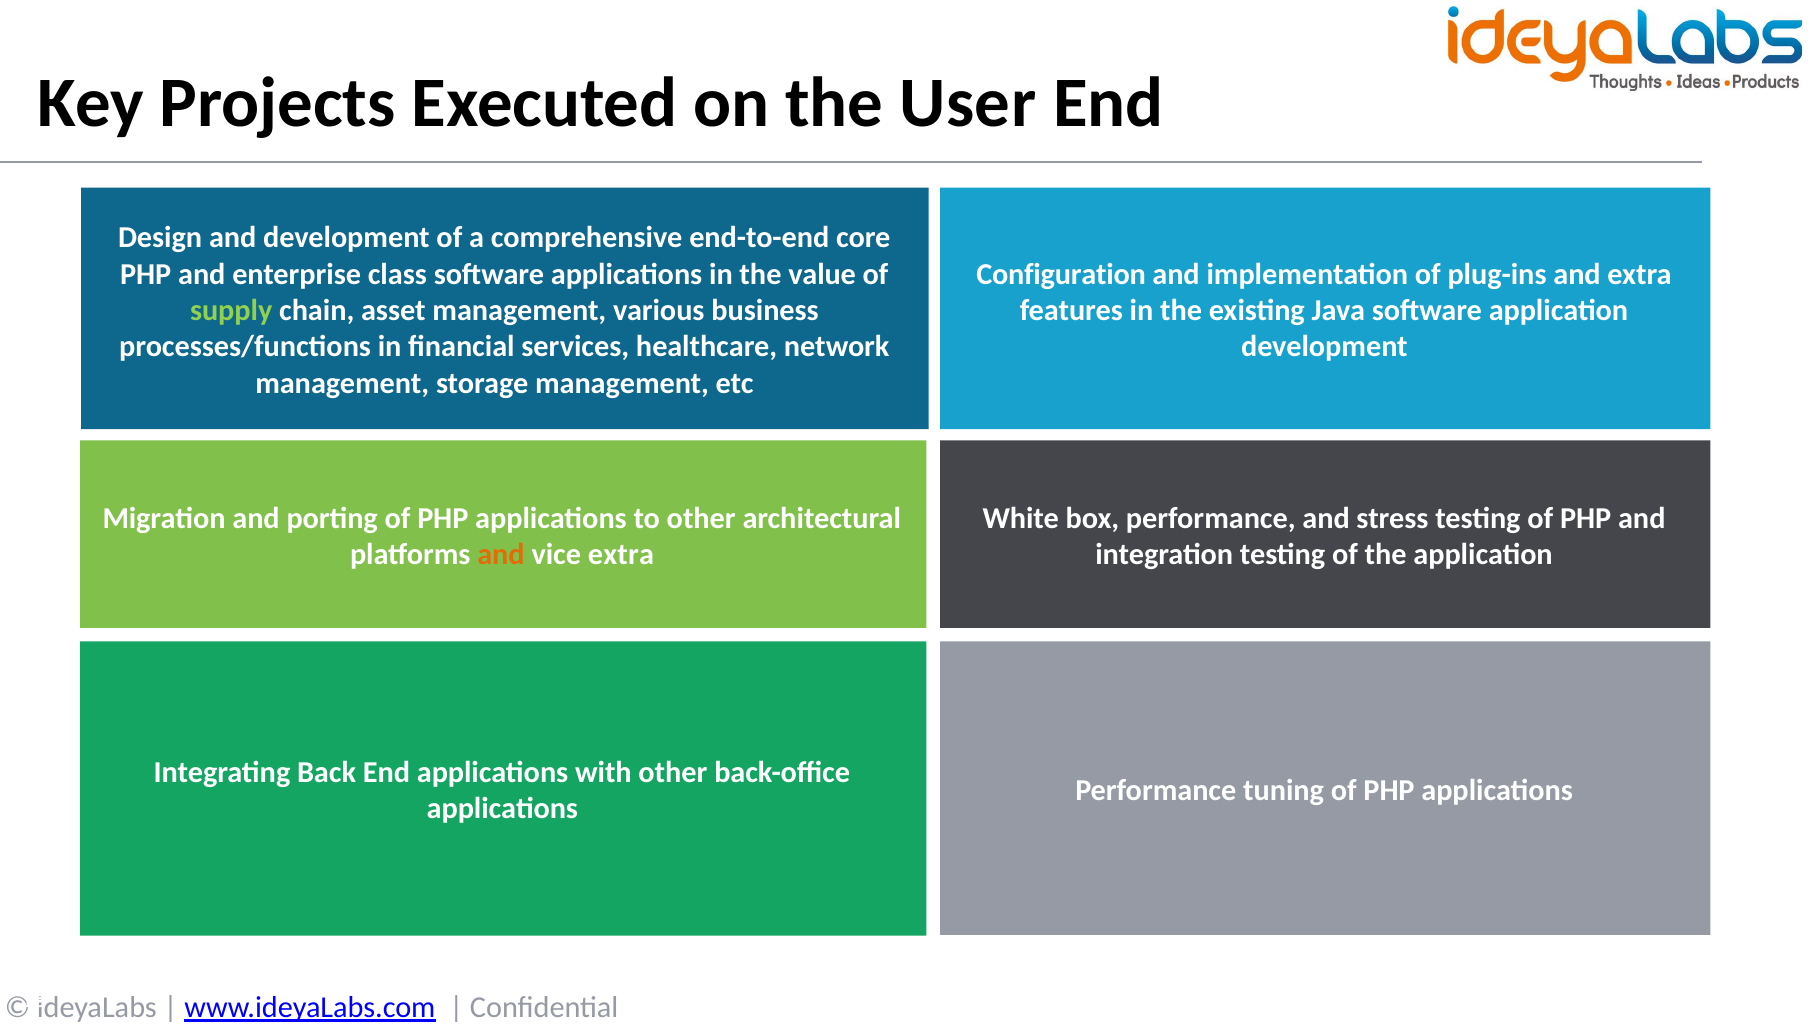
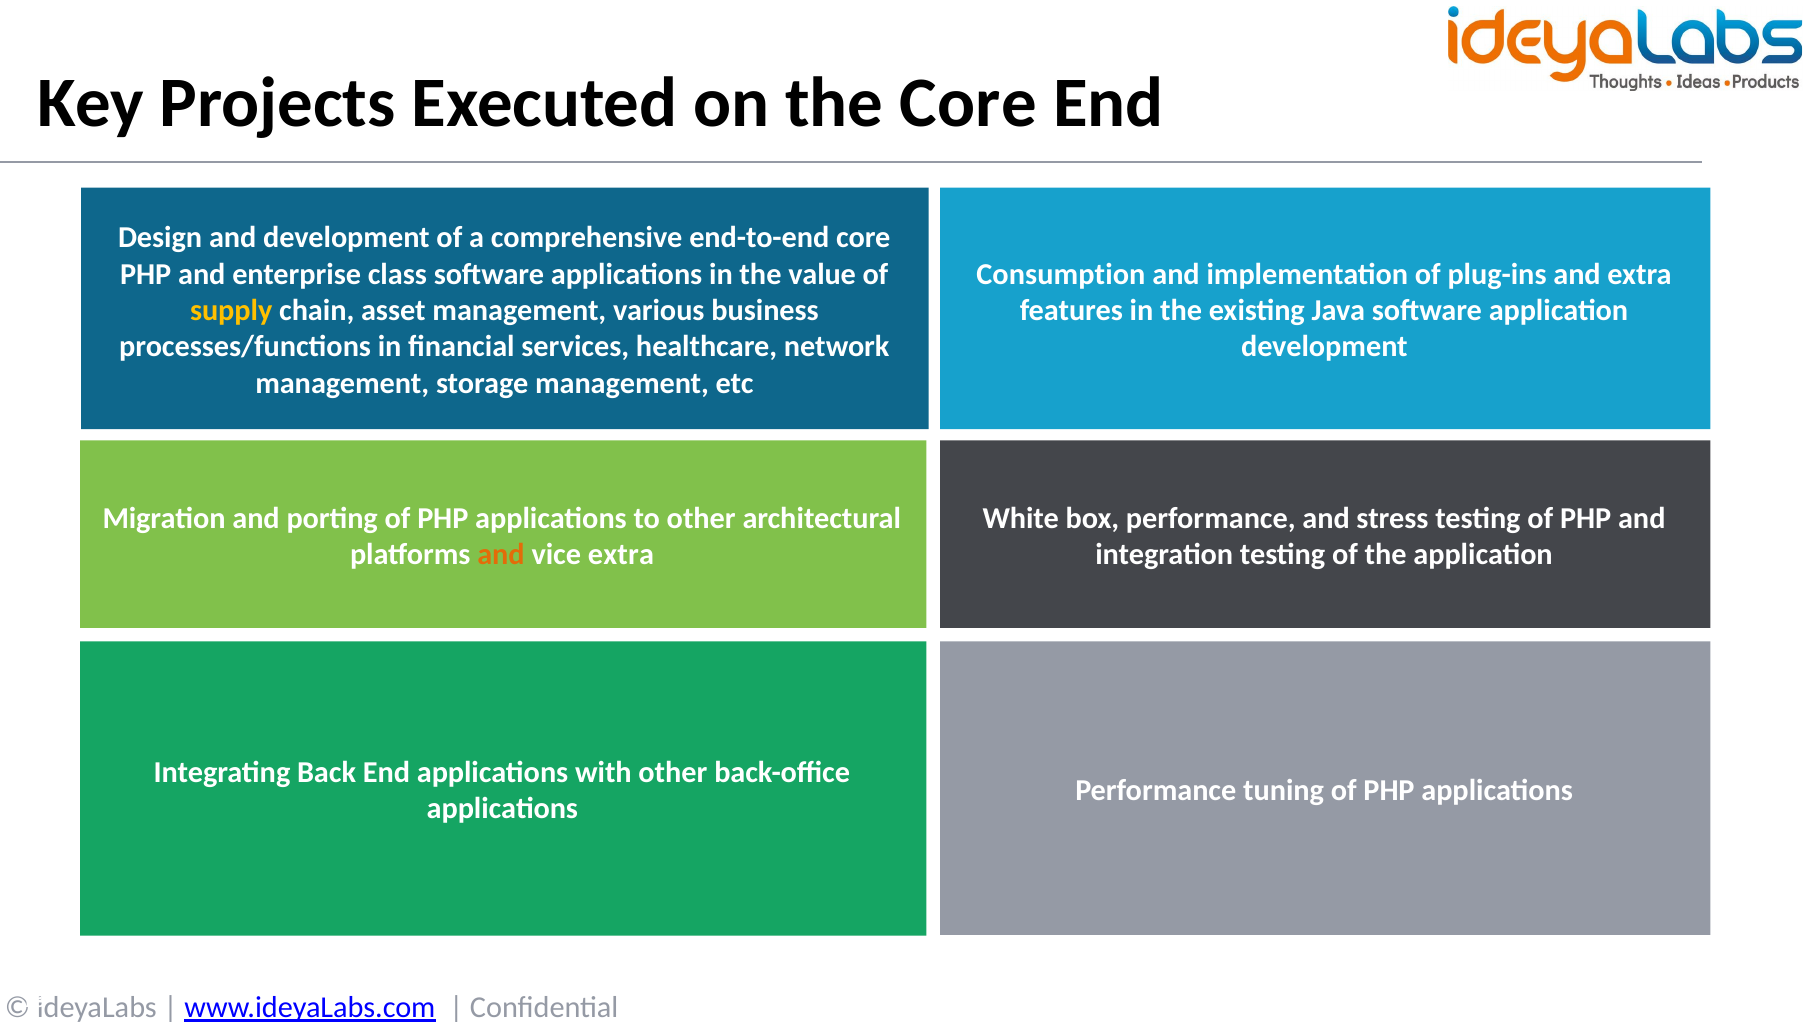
the User: User -> Core
Configuration: Configuration -> Consumption
supply colour: light green -> yellow
